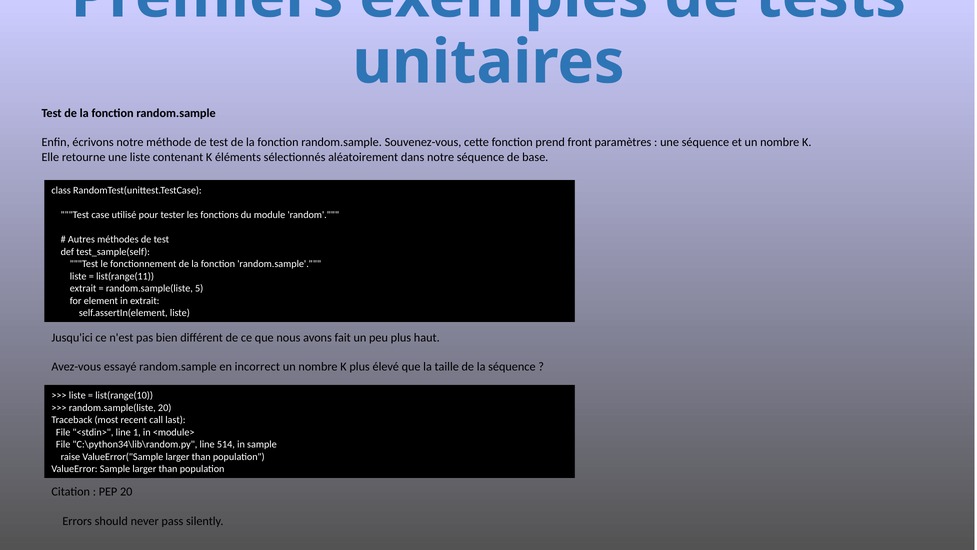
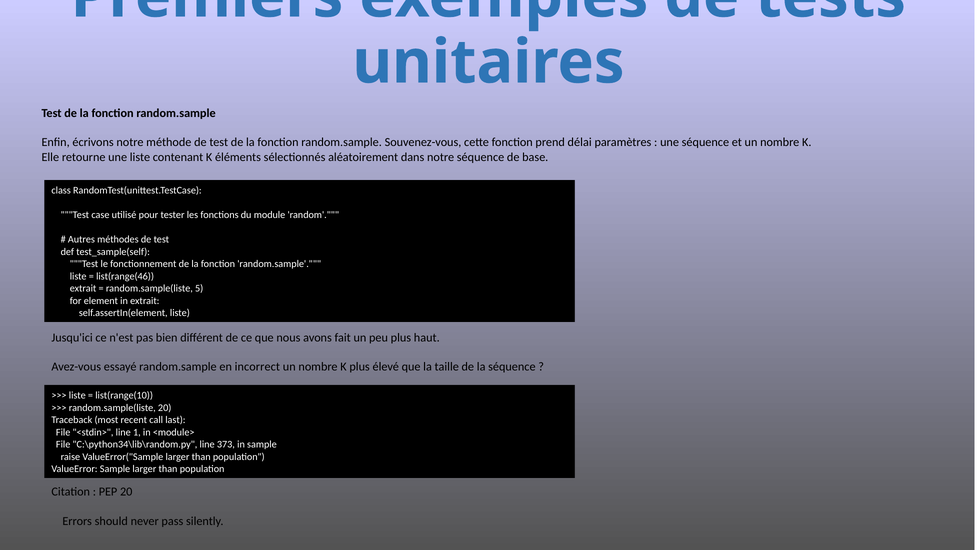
front: front -> délai
list(range(11: list(range(11 -> list(range(46
514: 514 -> 373
